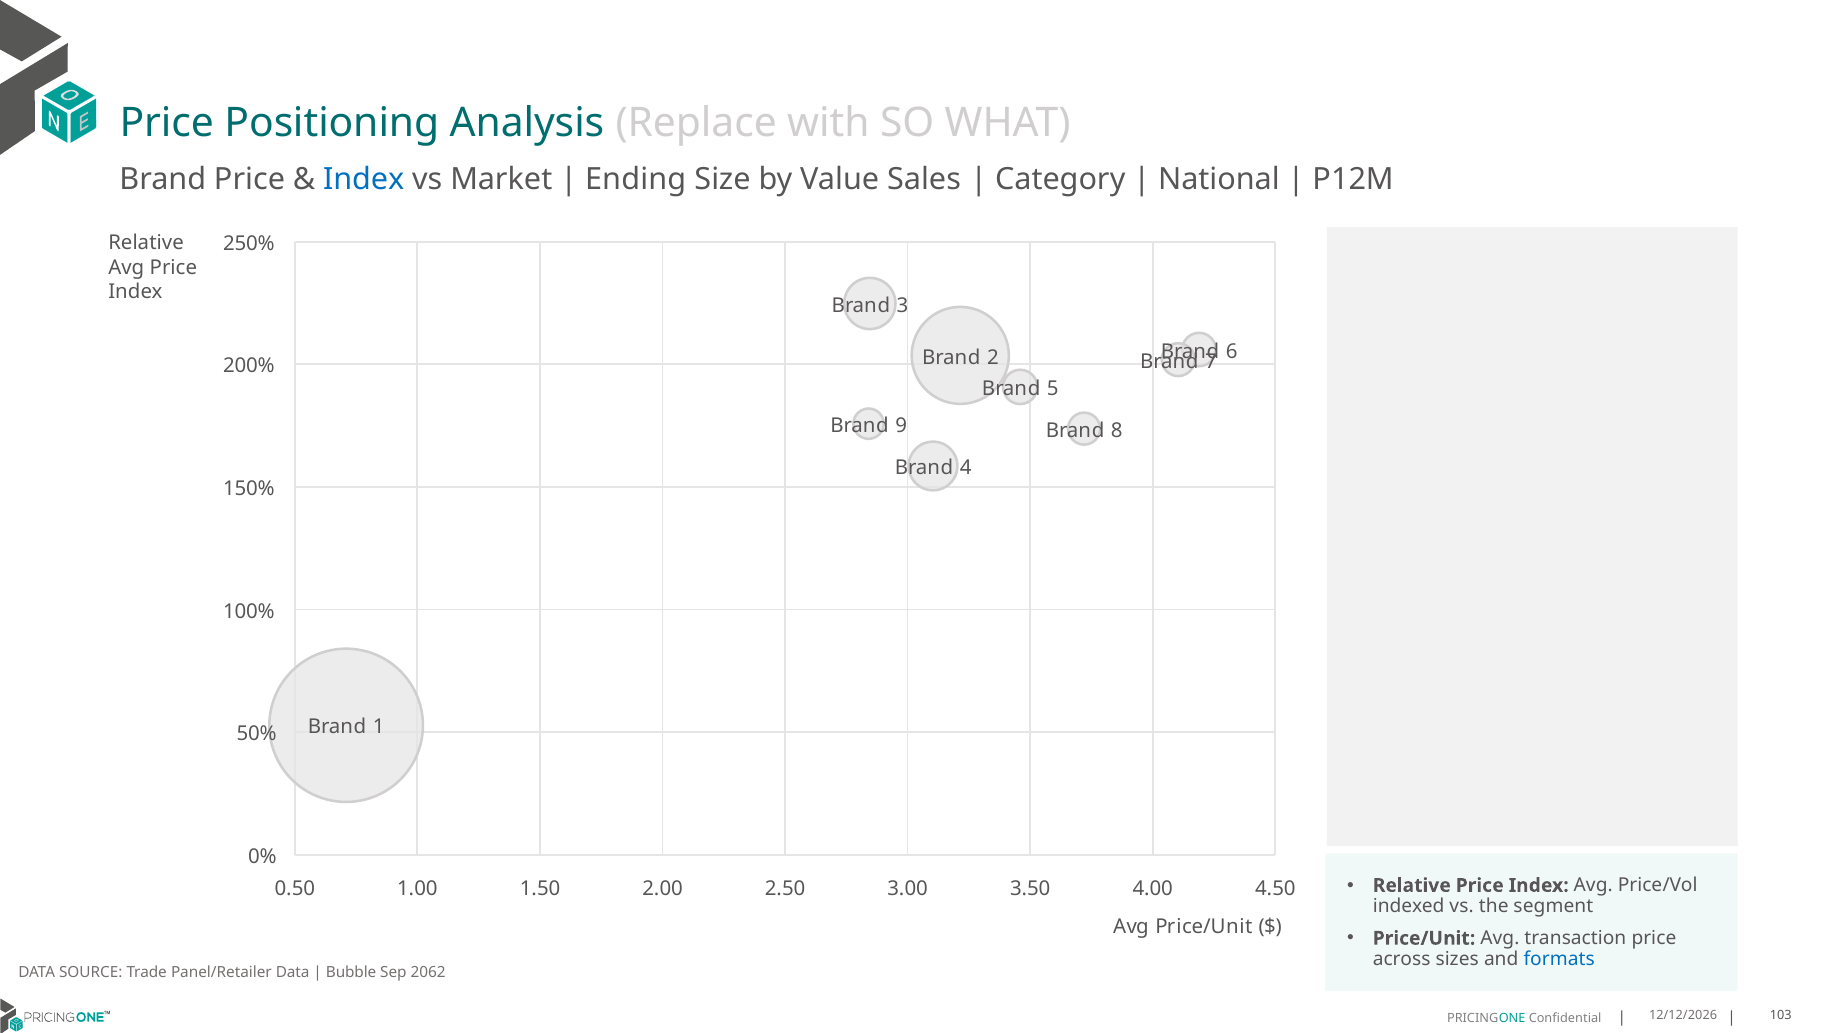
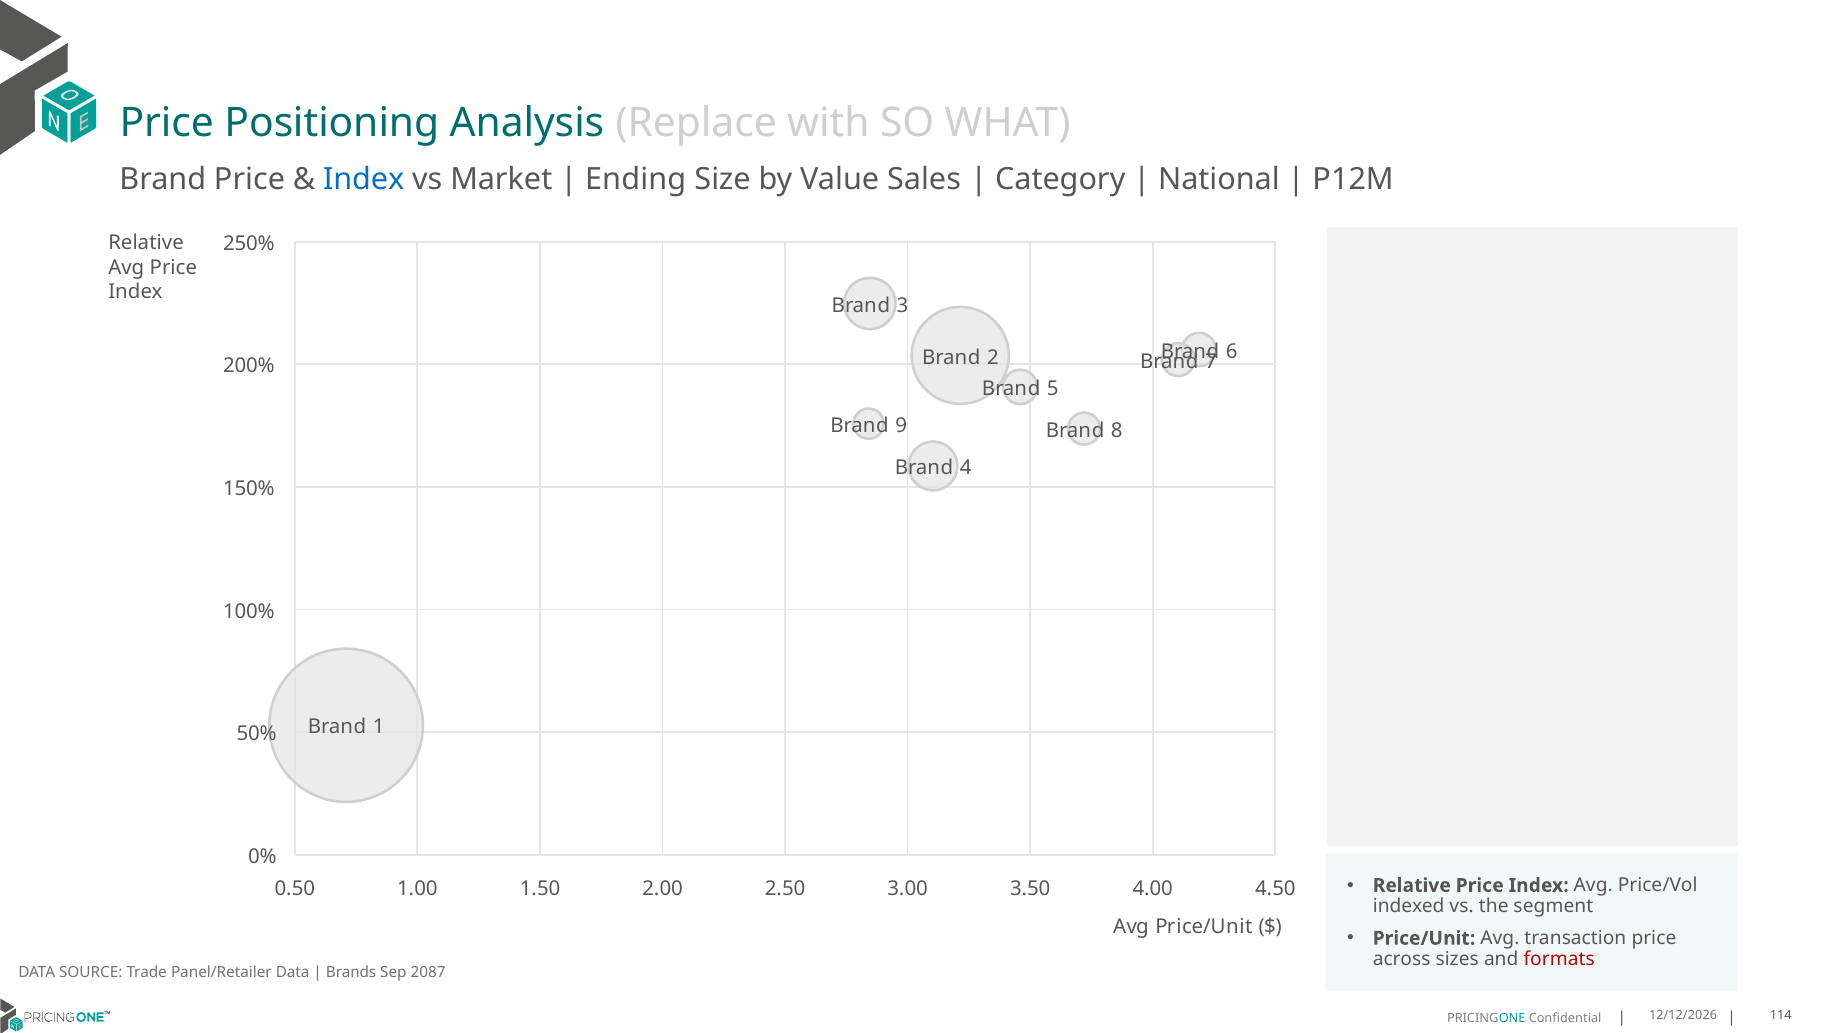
formats colour: blue -> red
Bubble: Bubble -> Brands
2062: 2062 -> 2087
103: 103 -> 114
